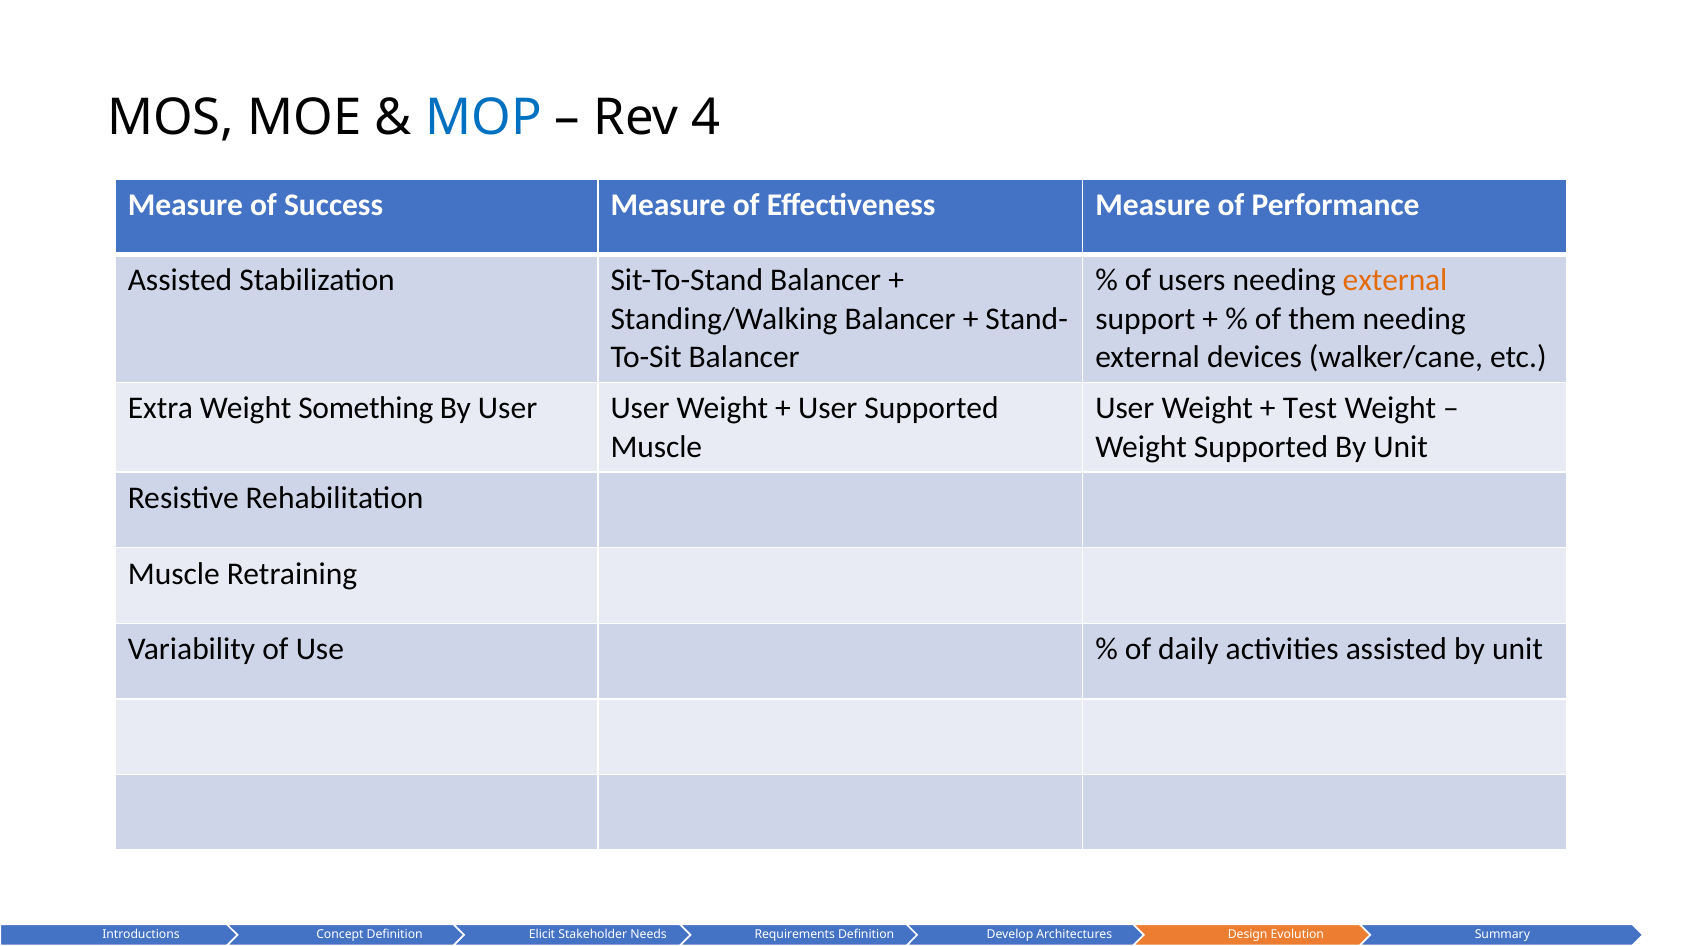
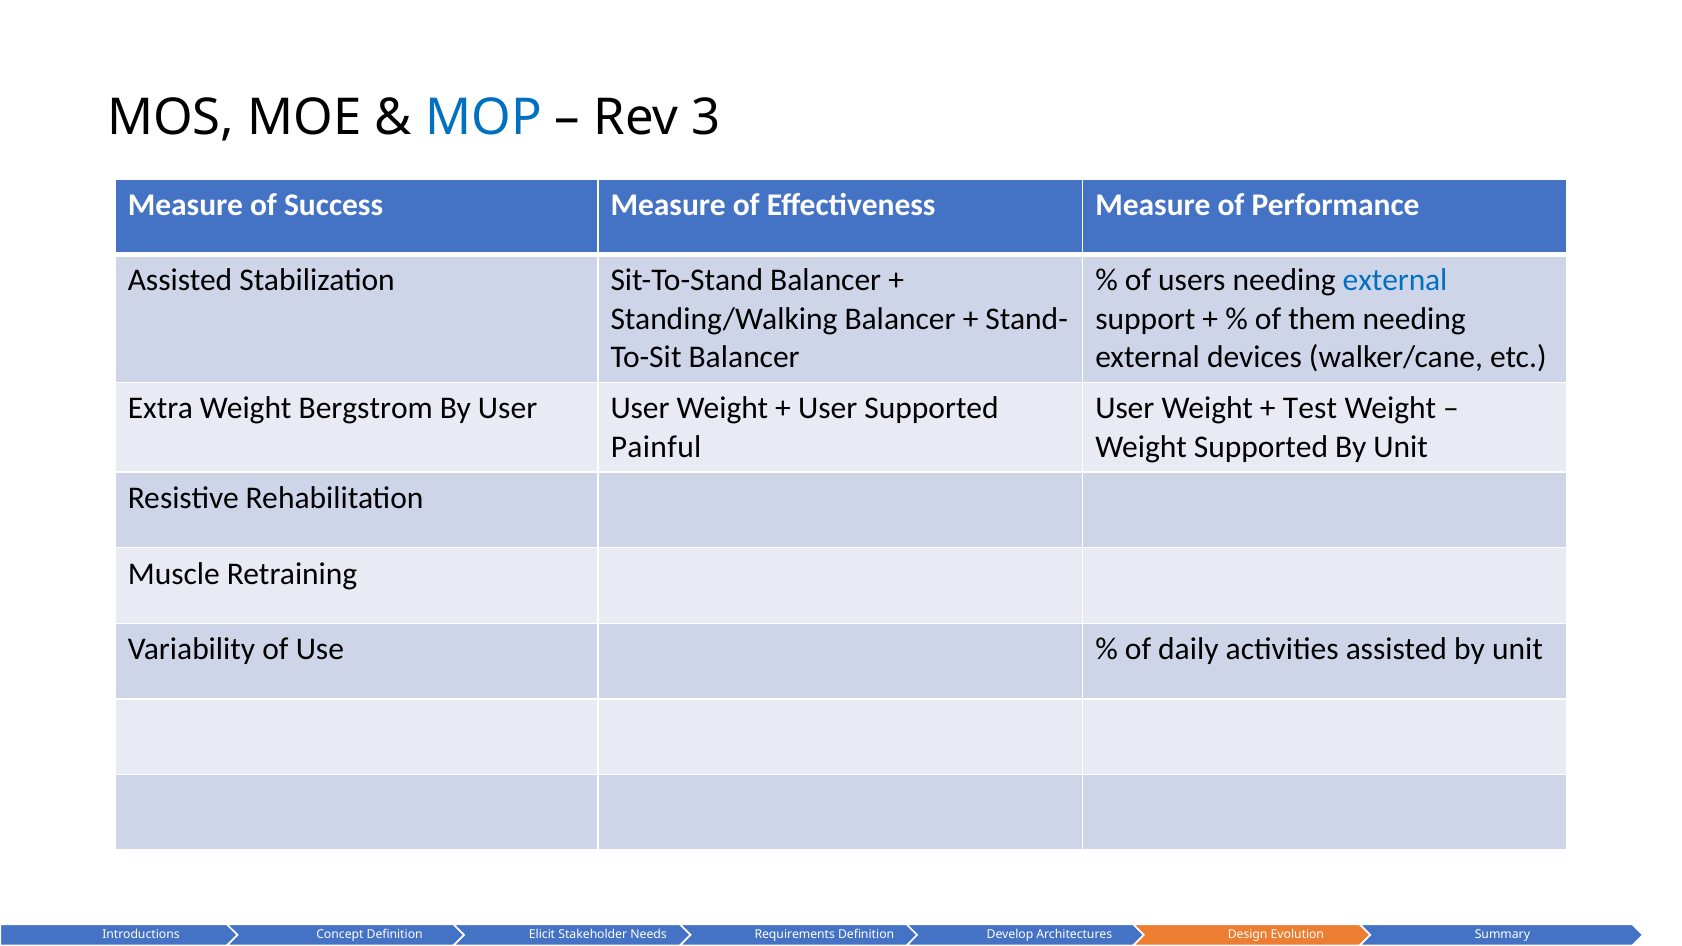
4: 4 -> 3
external at (1395, 280) colour: orange -> blue
Something: Something -> Bergstrom
Muscle at (656, 447): Muscle -> Painful
